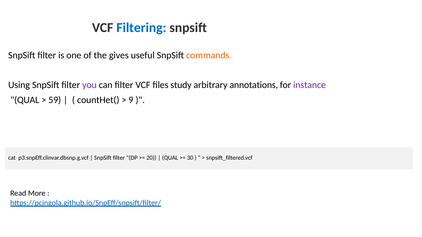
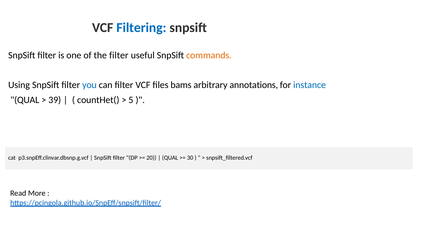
the gives: gives -> filter
you colour: purple -> blue
study: study -> bams
instance colour: purple -> blue
59: 59 -> 39
9: 9 -> 5
